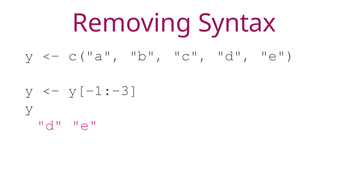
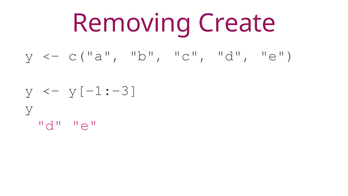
Syntax: Syntax -> Create
